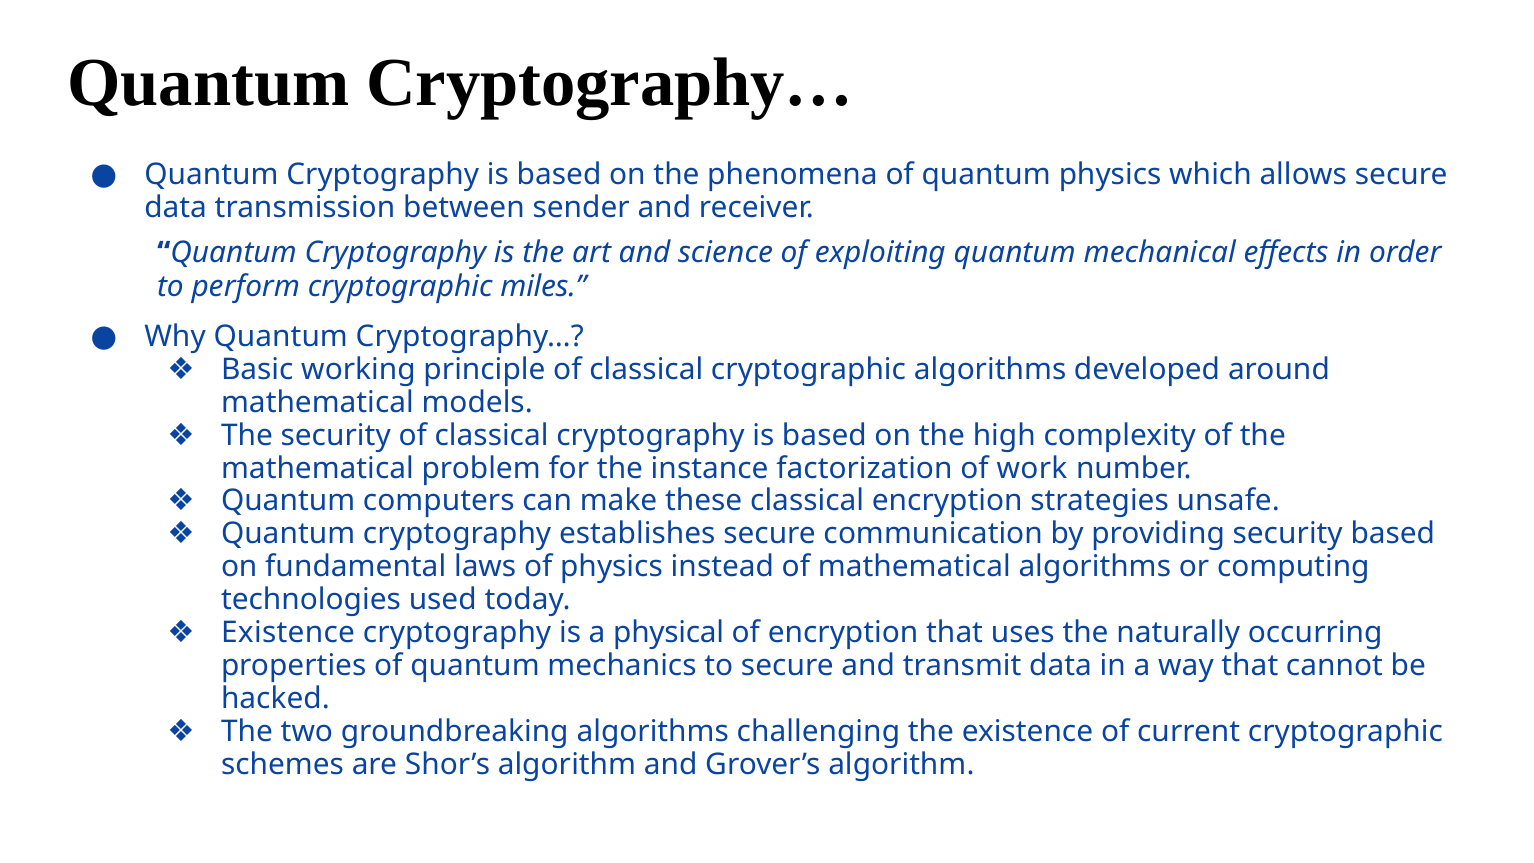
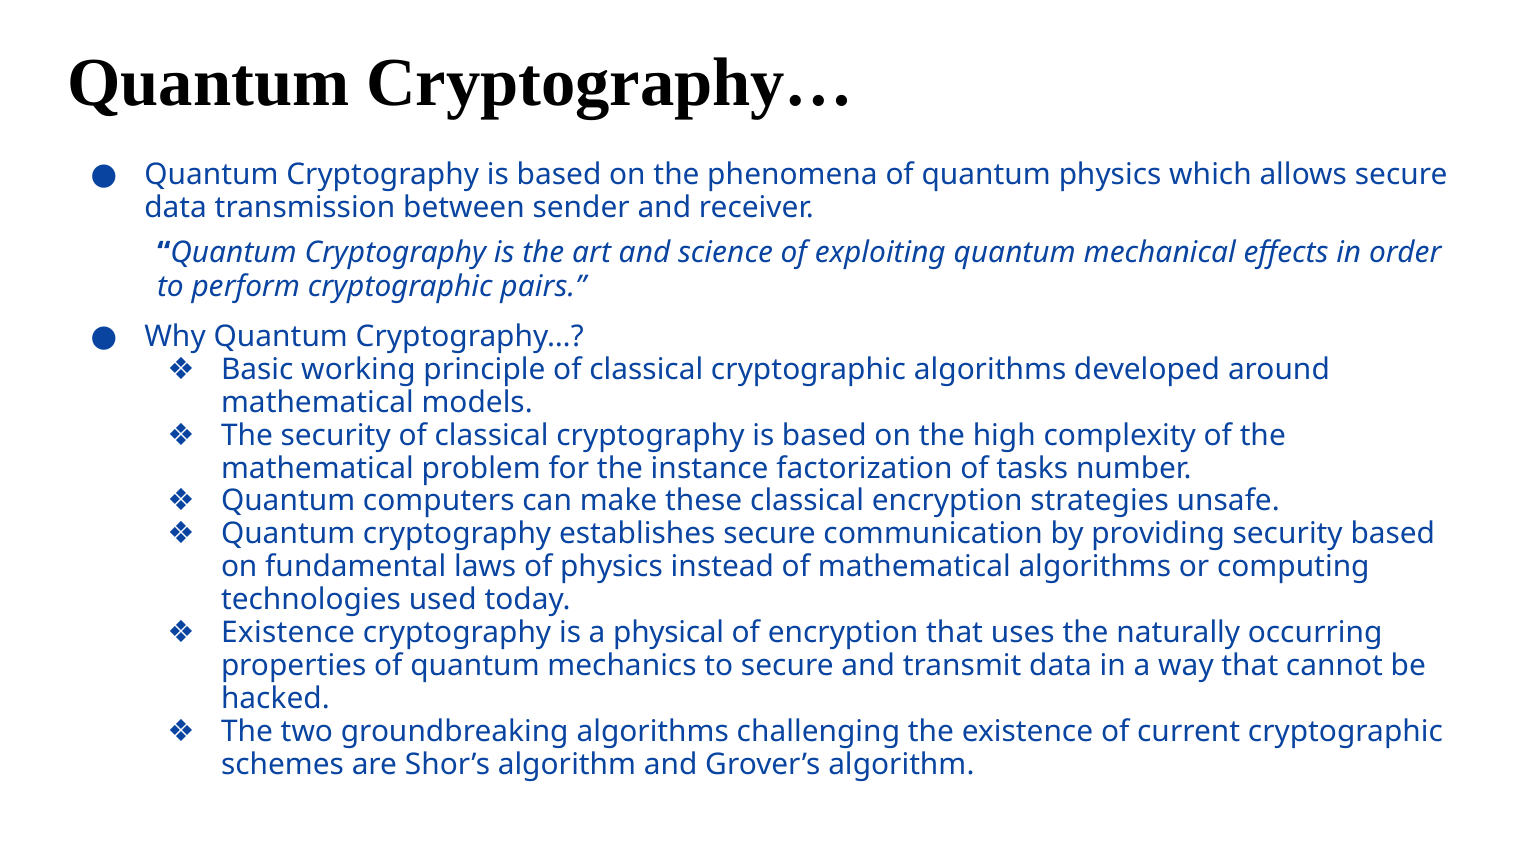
miles: miles -> pairs
work: work -> tasks
